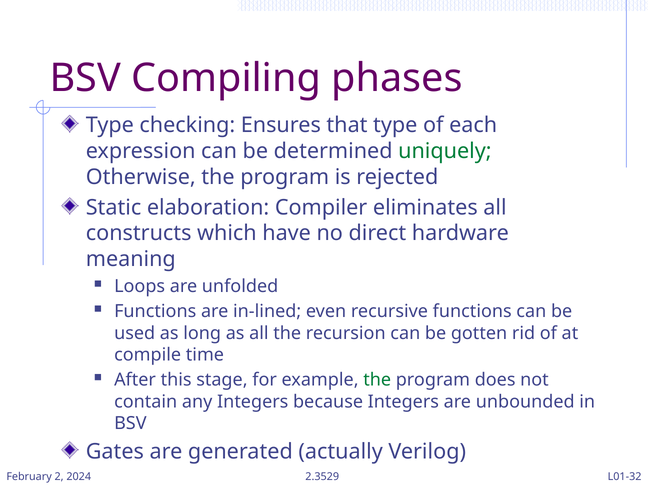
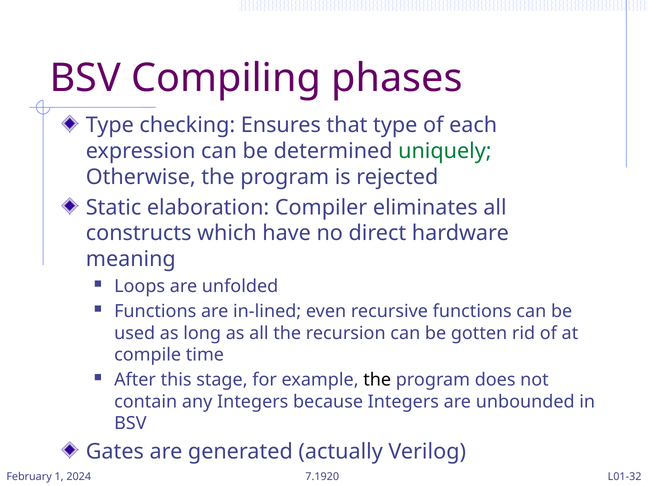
the at (377, 380) colour: green -> black
2: 2 -> 1
2.3529: 2.3529 -> 7.1920
